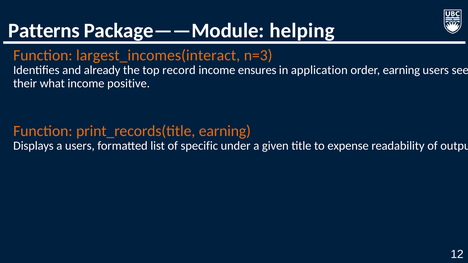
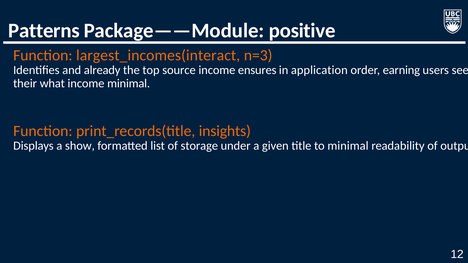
helping: helping -> positive
record: record -> source
income positive: positive -> minimal
print_records(title earning: earning -> insights
a users: users -> show
specific: specific -> storage
to expense: expense -> minimal
